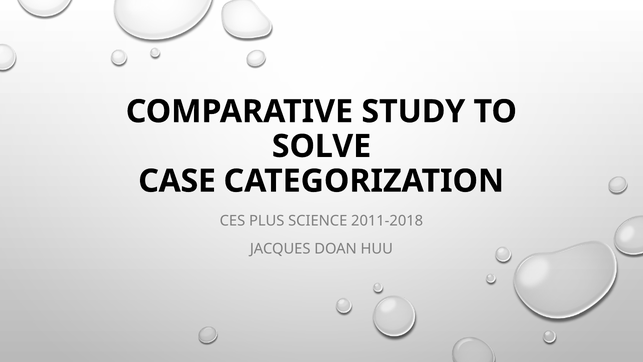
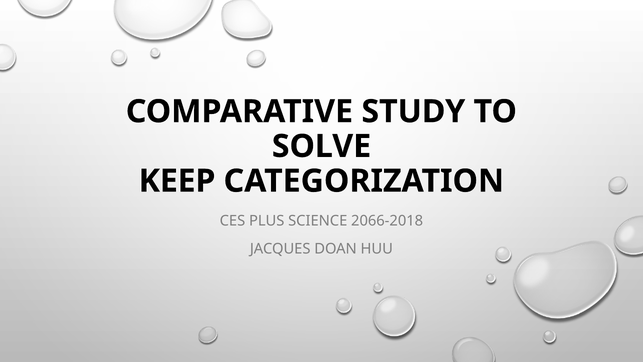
CASE: CASE -> KEEP
2011-2018: 2011-2018 -> 2066-2018
